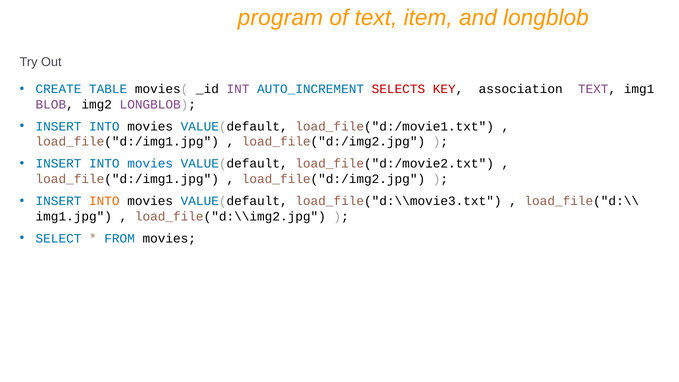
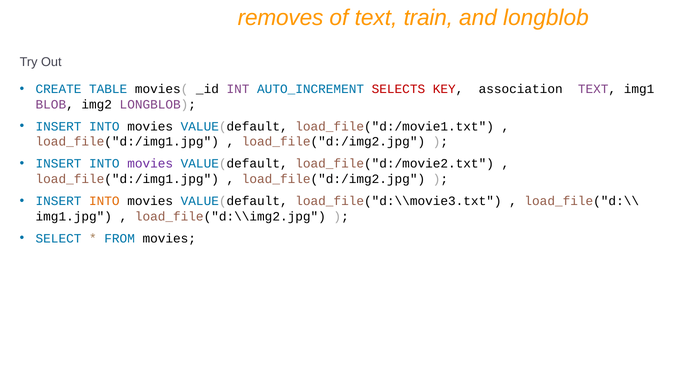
program: program -> removes
item: item -> train
movies at (150, 164) colour: blue -> purple
